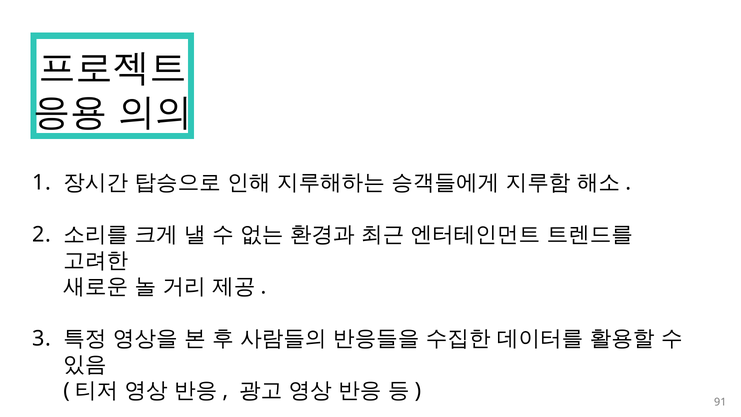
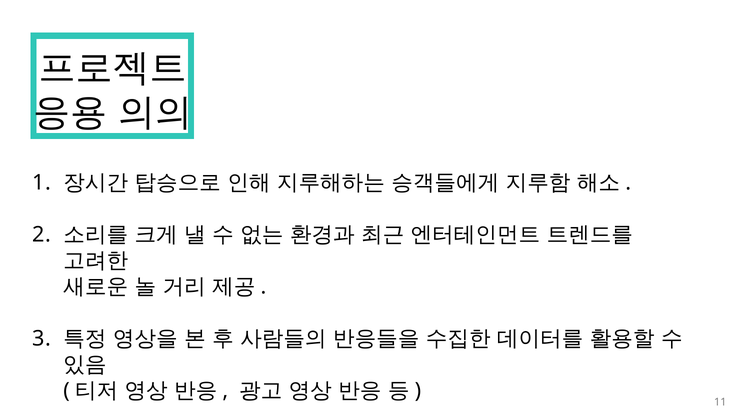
91: 91 -> 11
